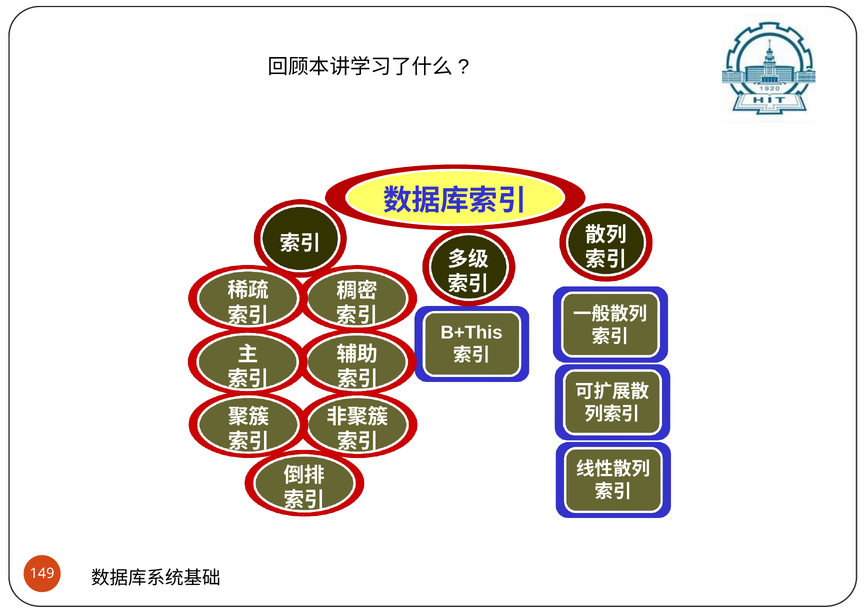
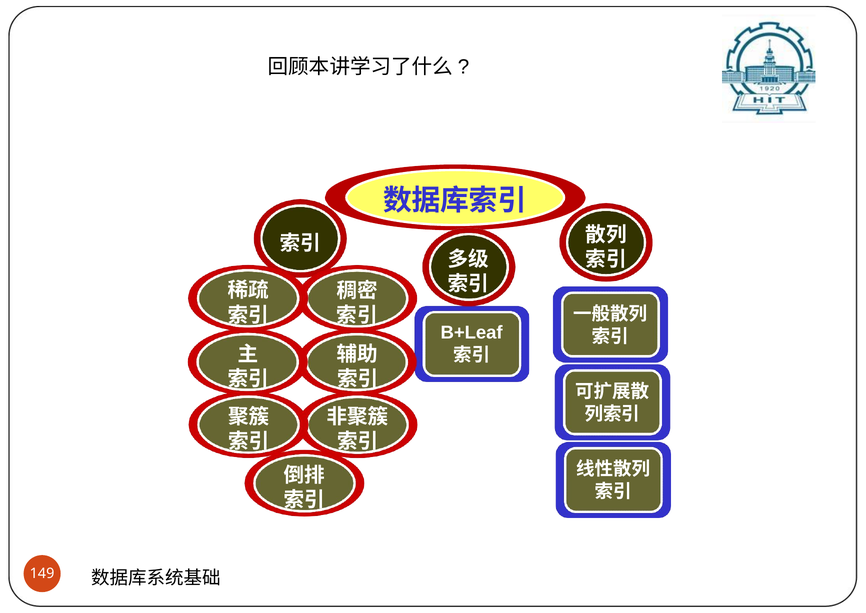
B+This: B+This -> B+Leaf
